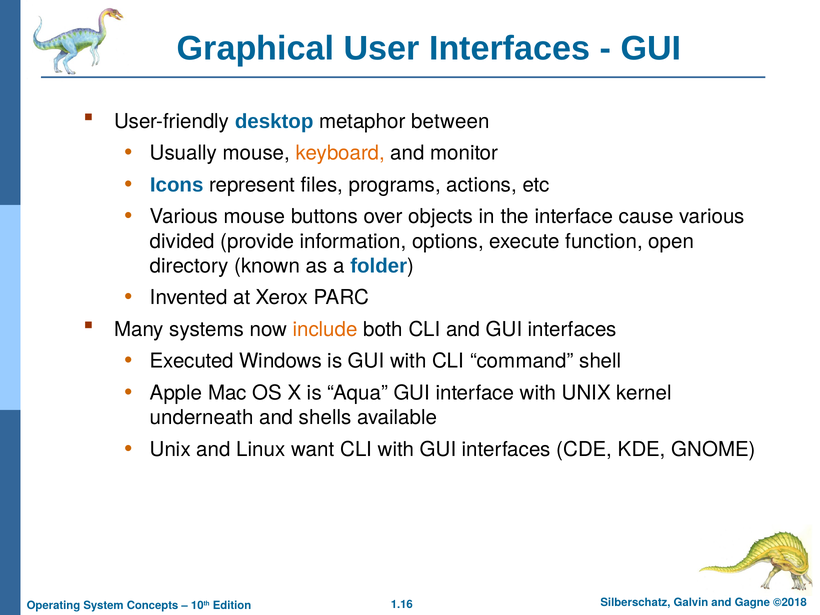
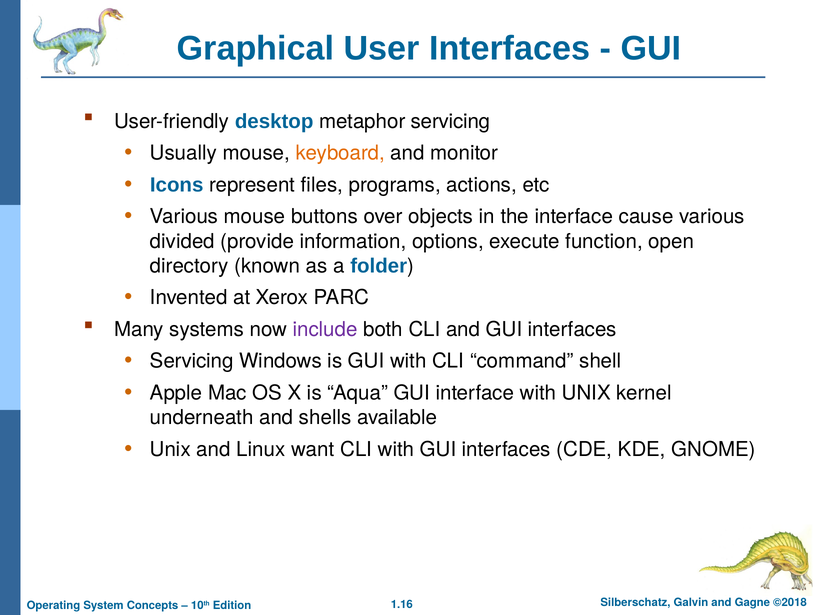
metaphor between: between -> servicing
include colour: orange -> purple
Executed at (192, 361): Executed -> Servicing
